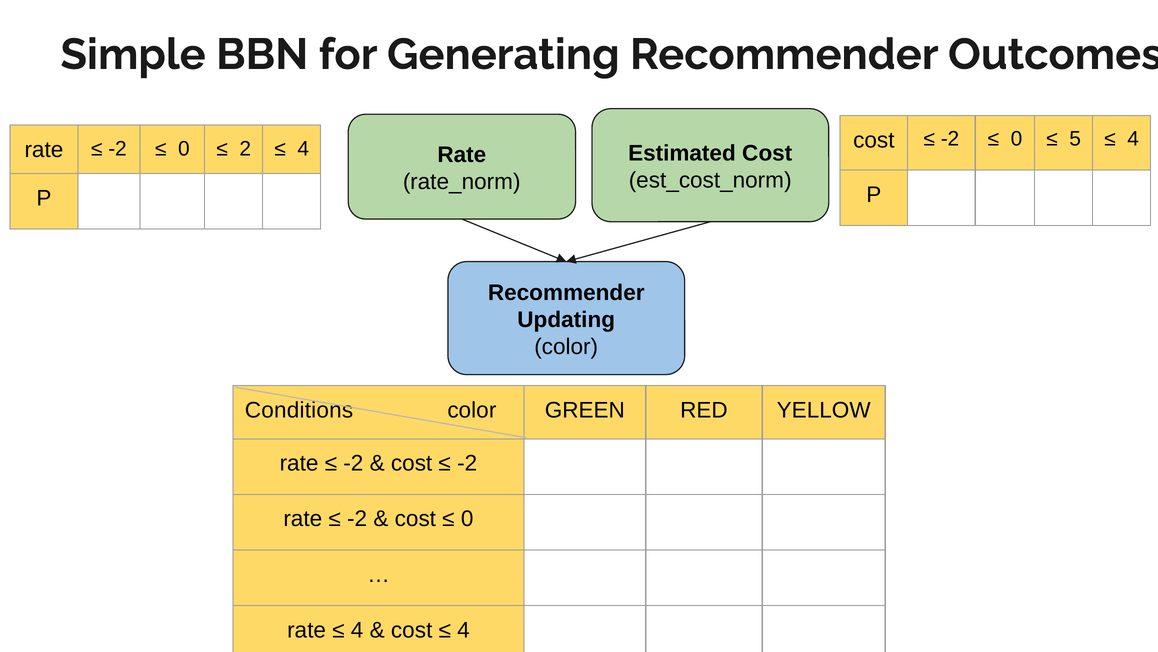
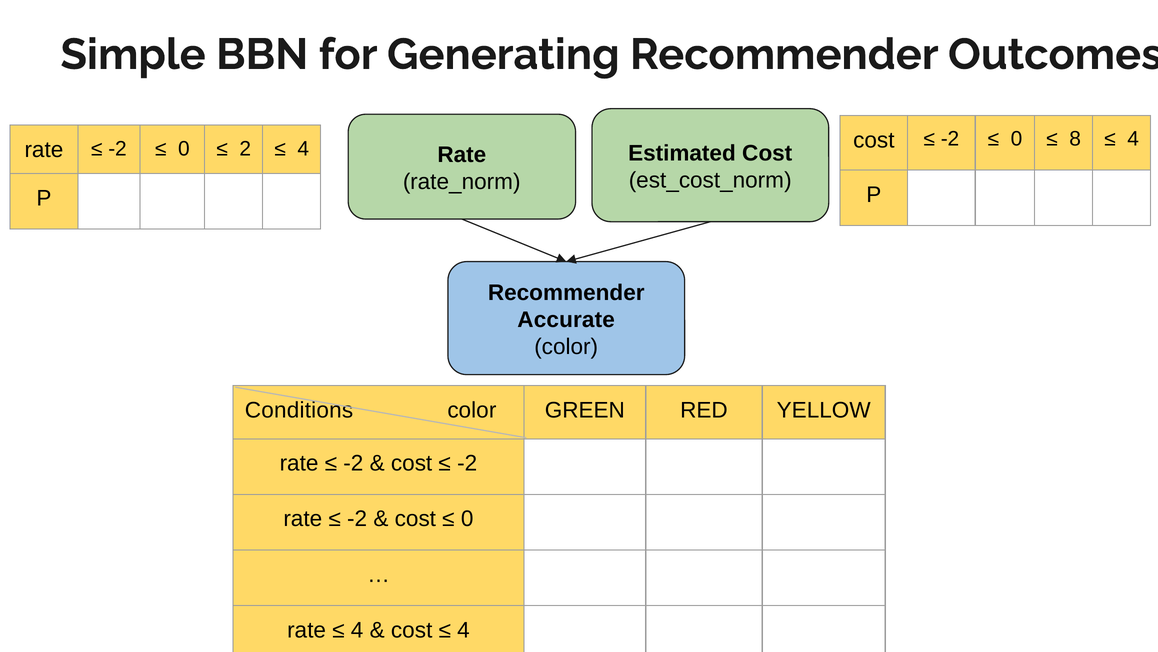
5: 5 -> 8
Updating: Updating -> Accurate
